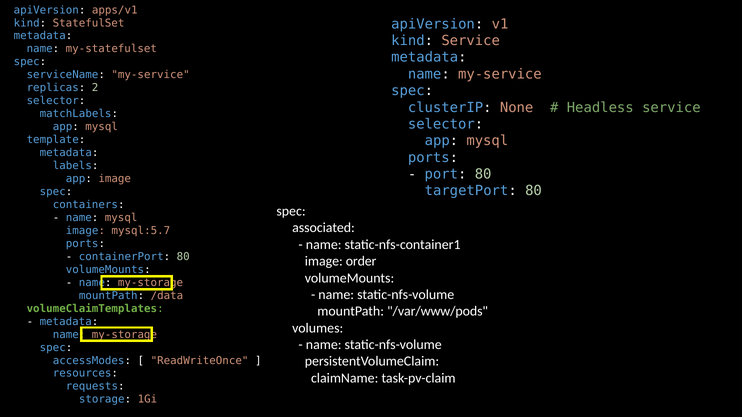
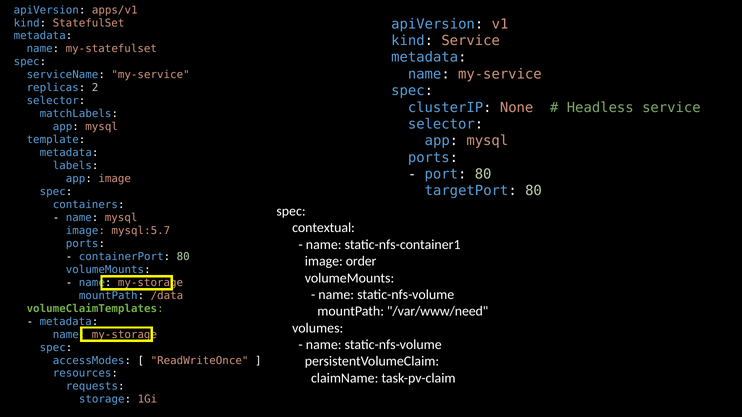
associated: associated -> contextual
/var/www/pods: /var/www/pods -> /var/www/need
